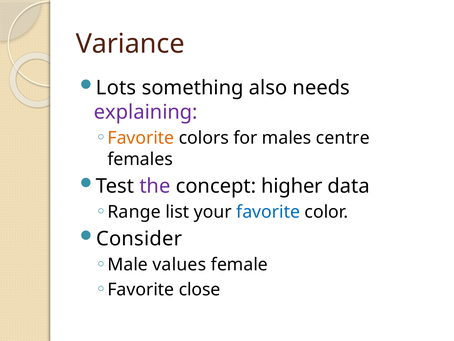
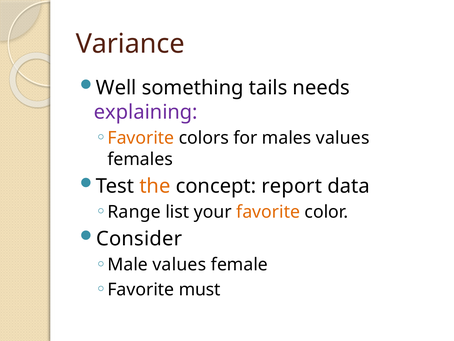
Lots: Lots -> Well
also: also -> tails
males centre: centre -> values
the colour: purple -> orange
higher: higher -> report
favorite at (268, 212) colour: blue -> orange
close: close -> must
